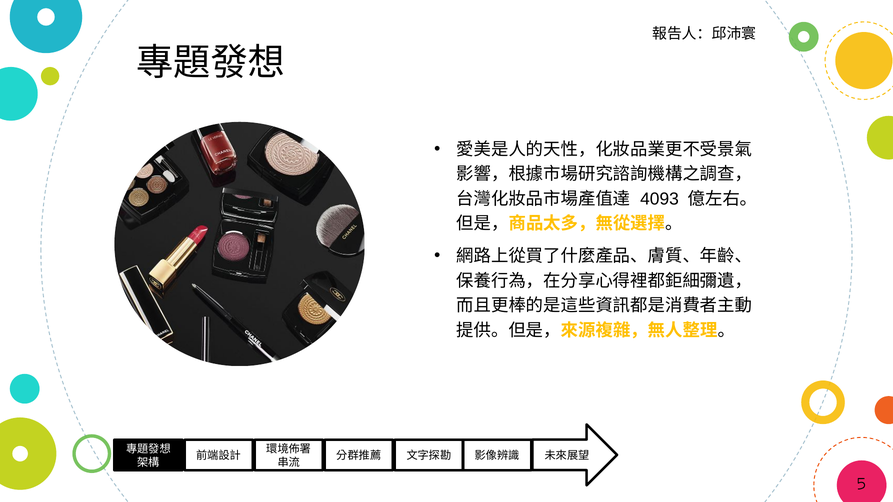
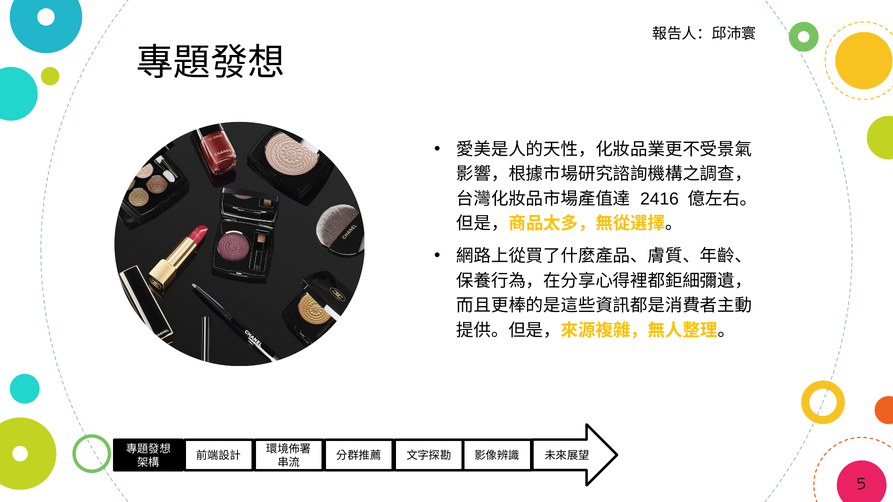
4093: 4093 -> 2416
